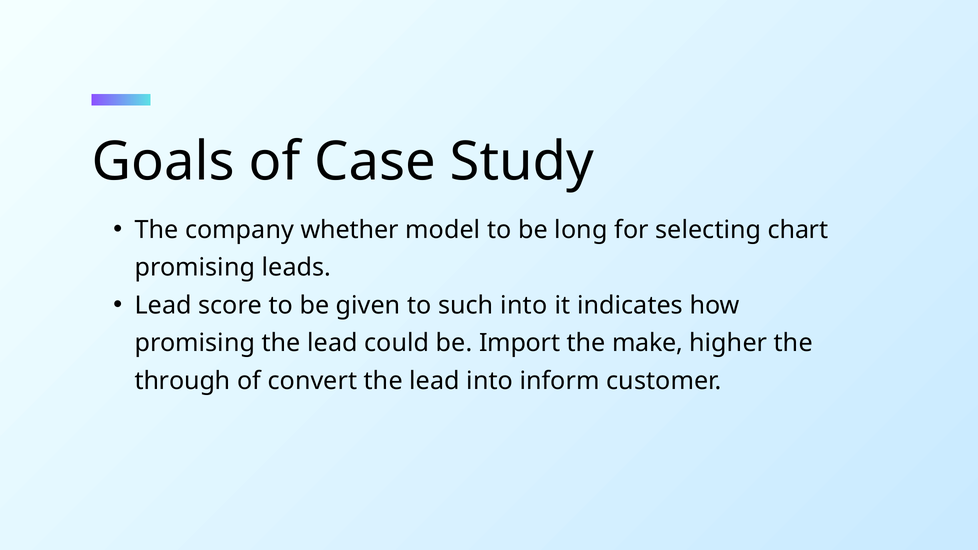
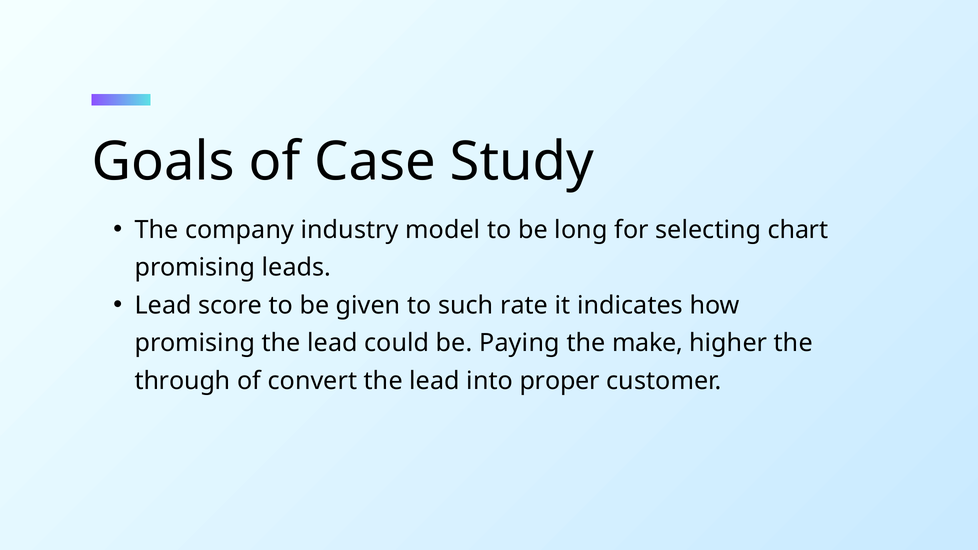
whether: whether -> industry
such into: into -> rate
Import: Import -> Paying
inform: inform -> proper
